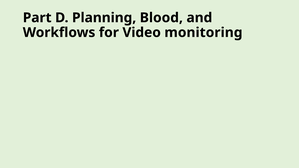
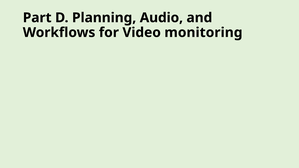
Blood: Blood -> Audio
